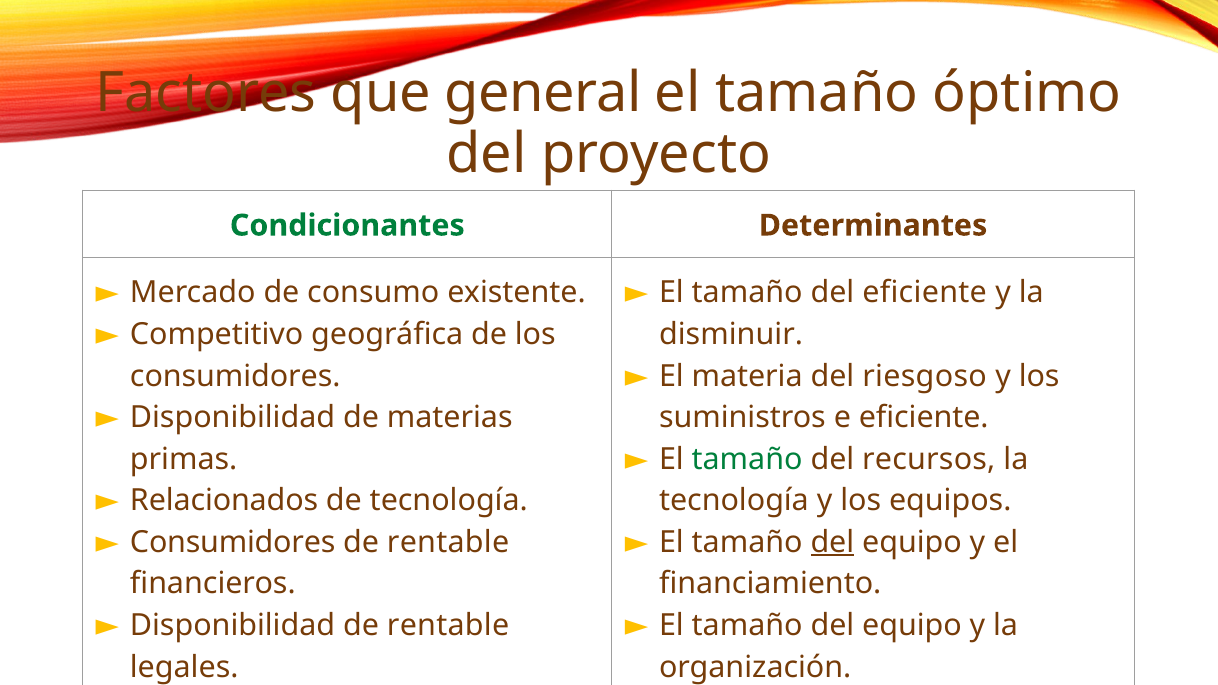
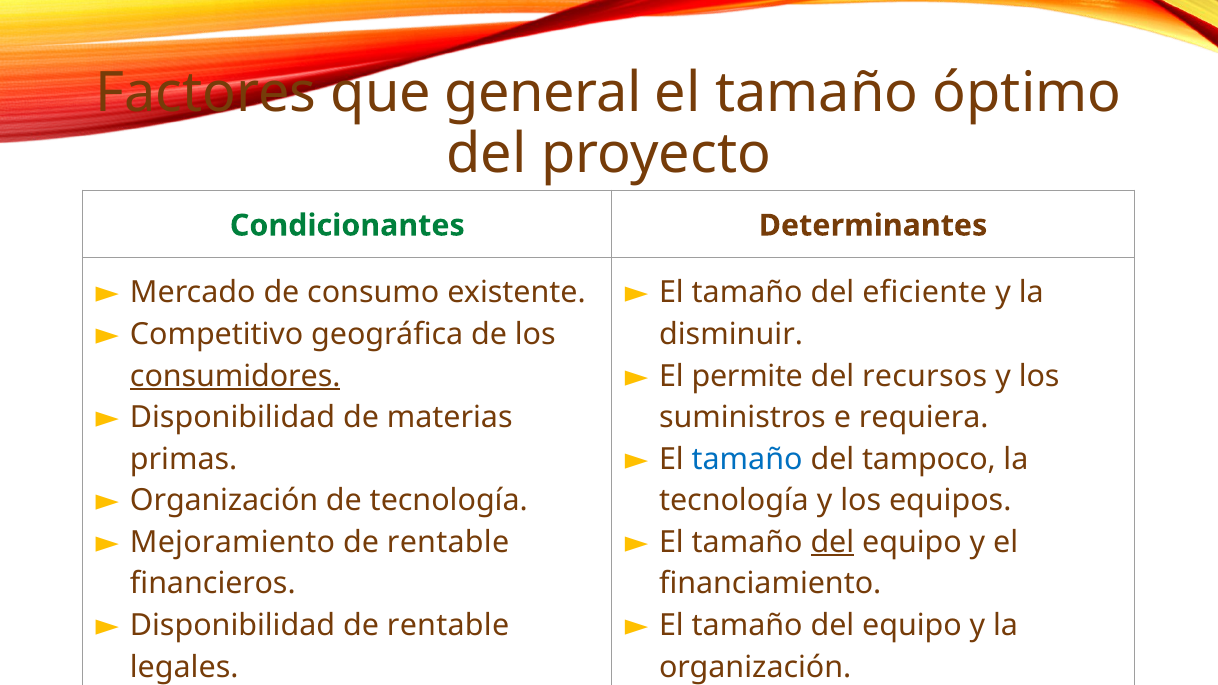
materia: materia -> permite
riesgoso: riesgoso -> recursos
consumidores at (235, 376) underline: none -> present
e eficiente: eficiente -> requiera
tamaño at (747, 459) colour: green -> blue
recursos: recursos -> tampoco
Relacionados at (224, 501): Relacionados -> Organización
Consumidores at (233, 542): Consumidores -> Mejoramiento
